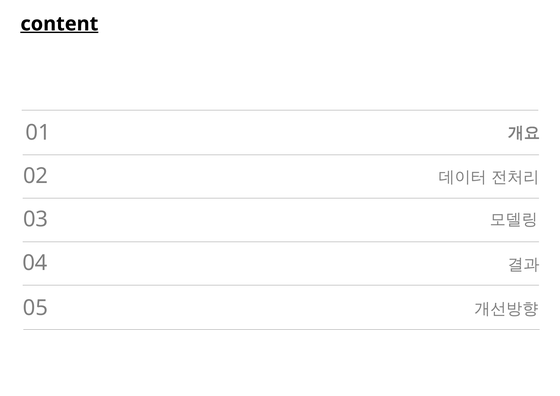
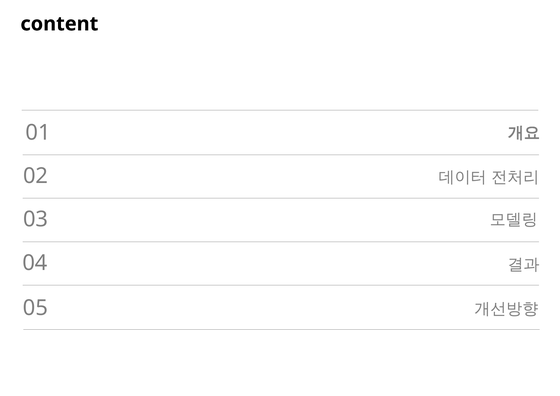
content underline: present -> none
